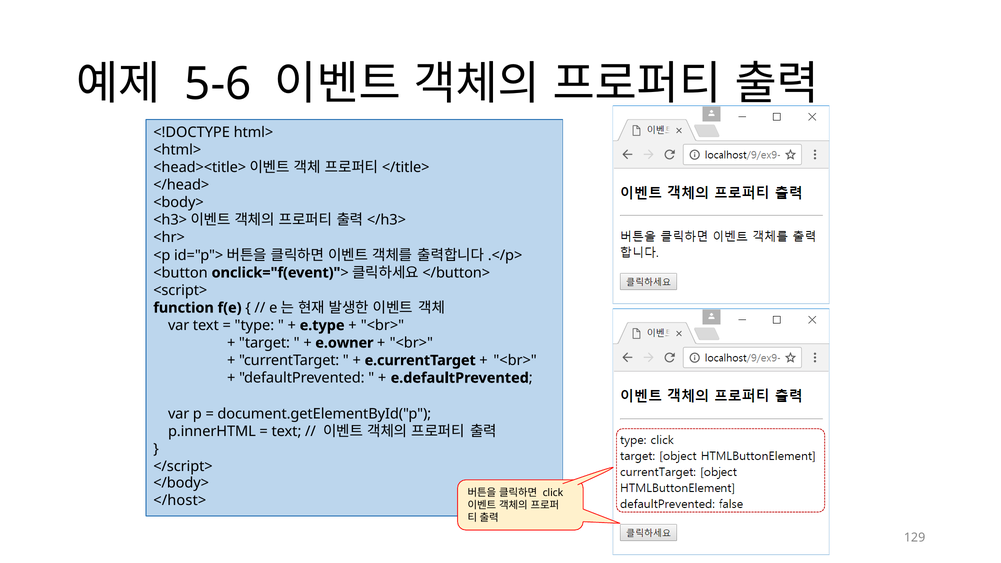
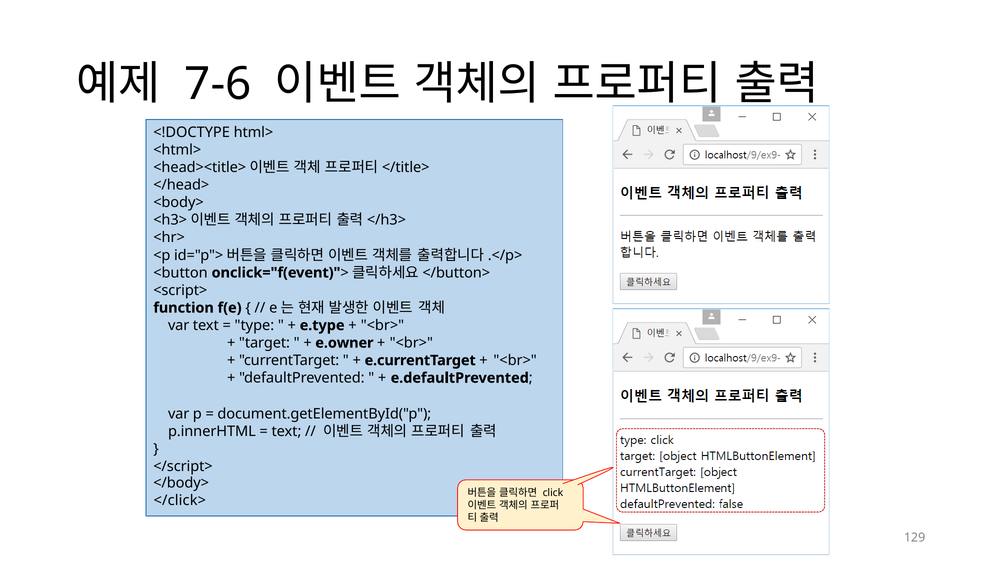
5-6: 5-6 -> 7-6
</host>: </host> -> </click>
